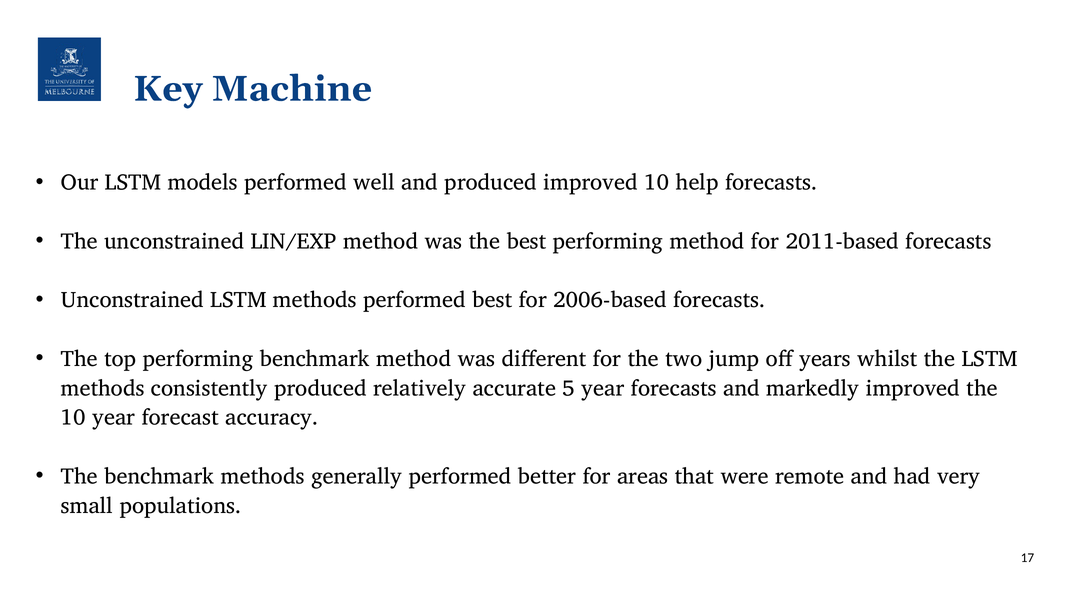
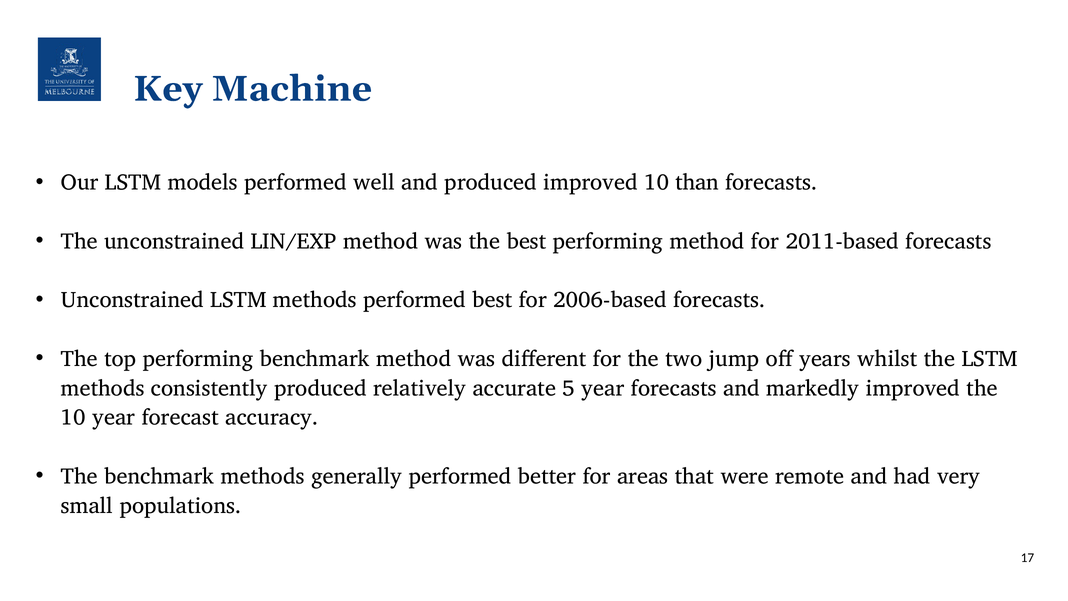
help: help -> than
